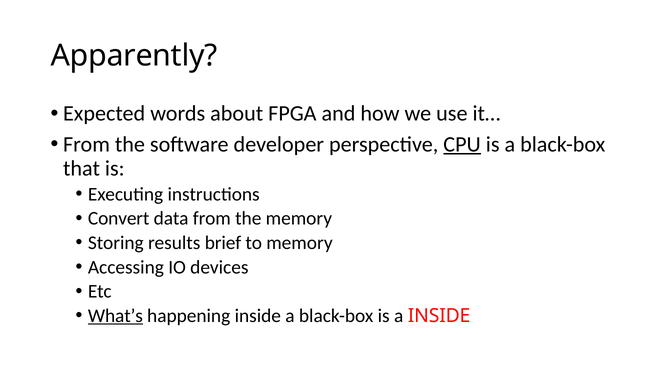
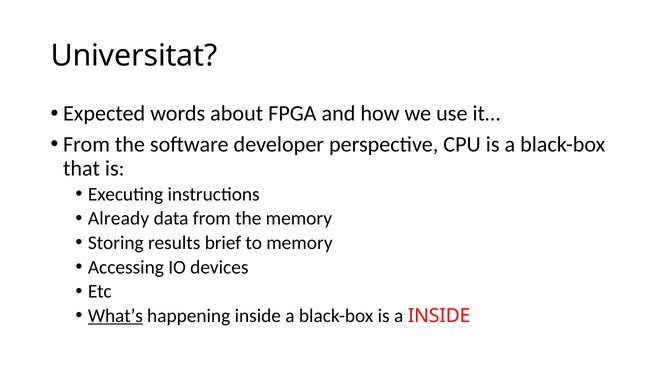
Apparently: Apparently -> Universitat
CPU underline: present -> none
Convert: Convert -> Already
